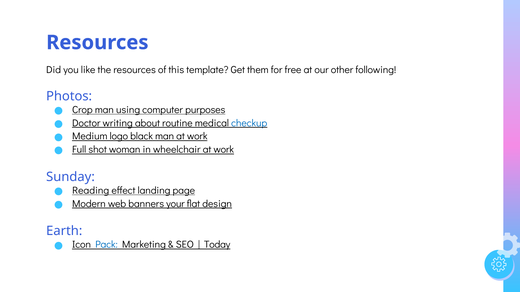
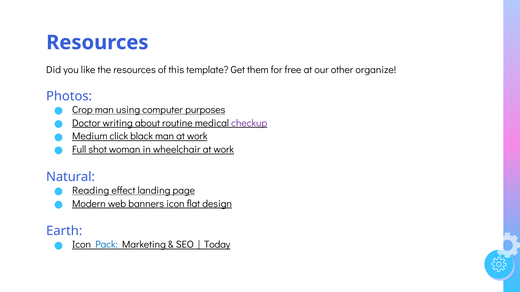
following: following -> organize
checkup colour: blue -> purple
logo: logo -> click
Sunday: Sunday -> Natural
banners your: your -> icon
